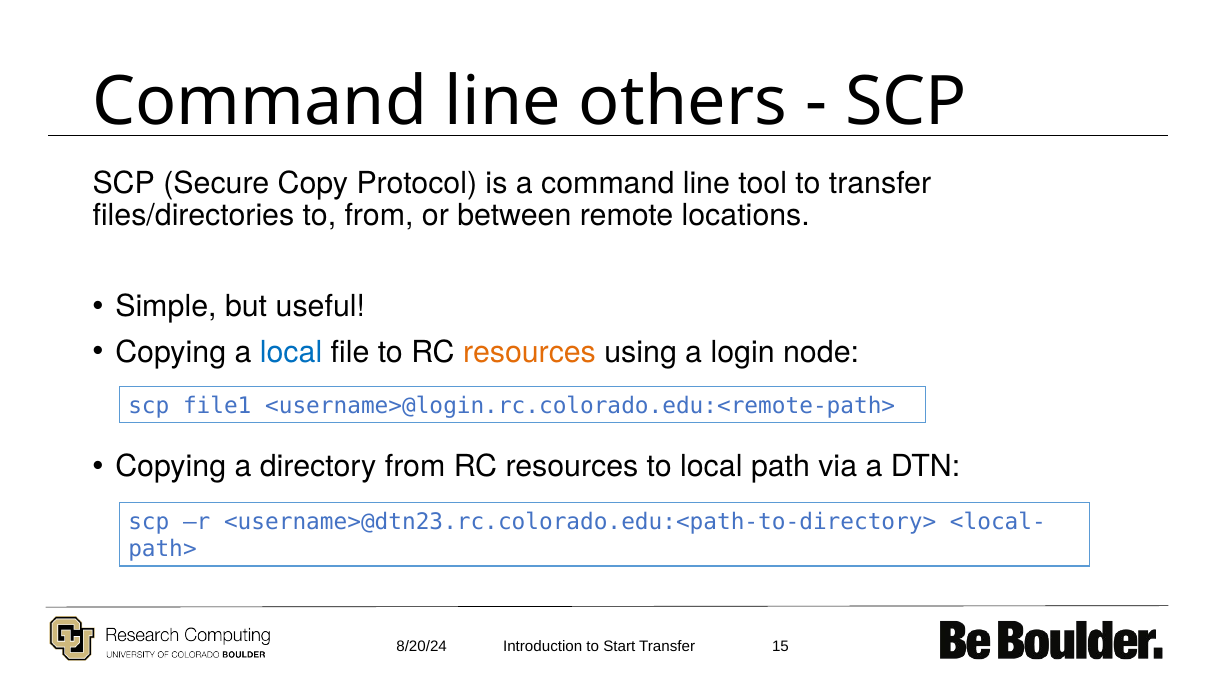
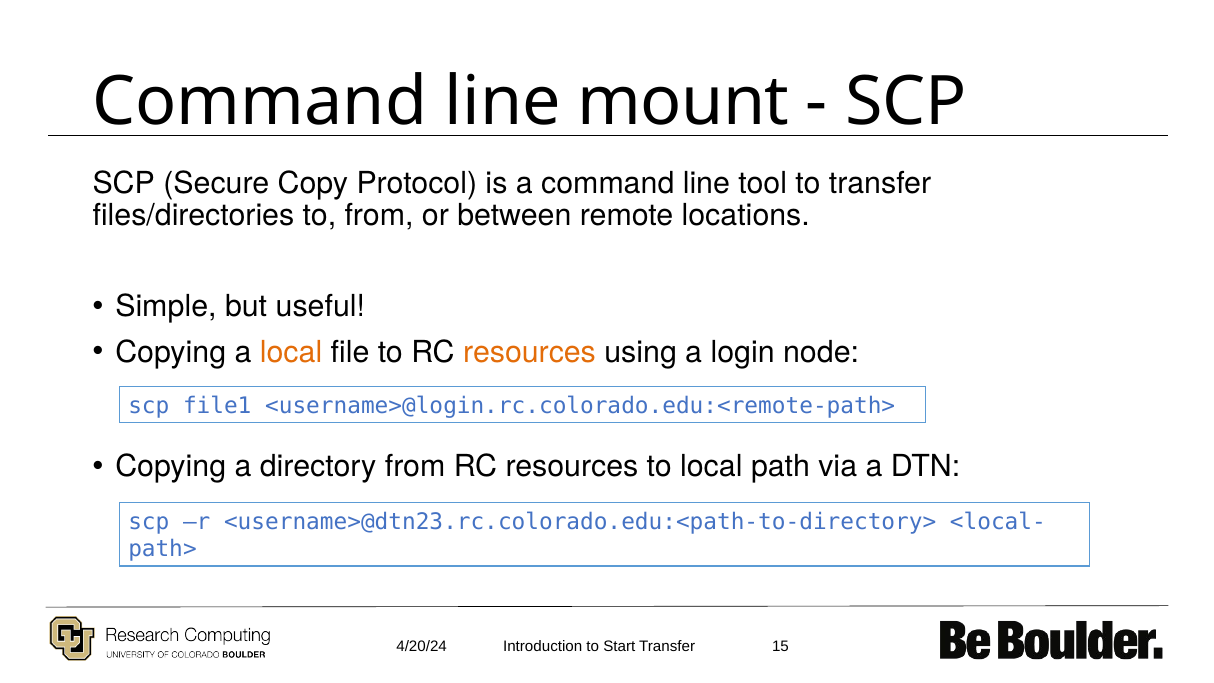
others: others -> mount
local at (291, 352) colour: blue -> orange
8/20/24: 8/20/24 -> 4/20/24
